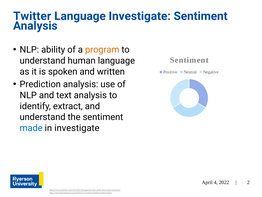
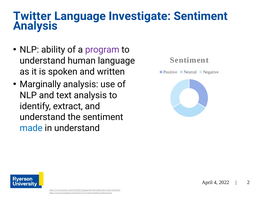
program colour: orange -> purple
Prediction: Prediction -> Marginally
in investigate: investigate -> understand
